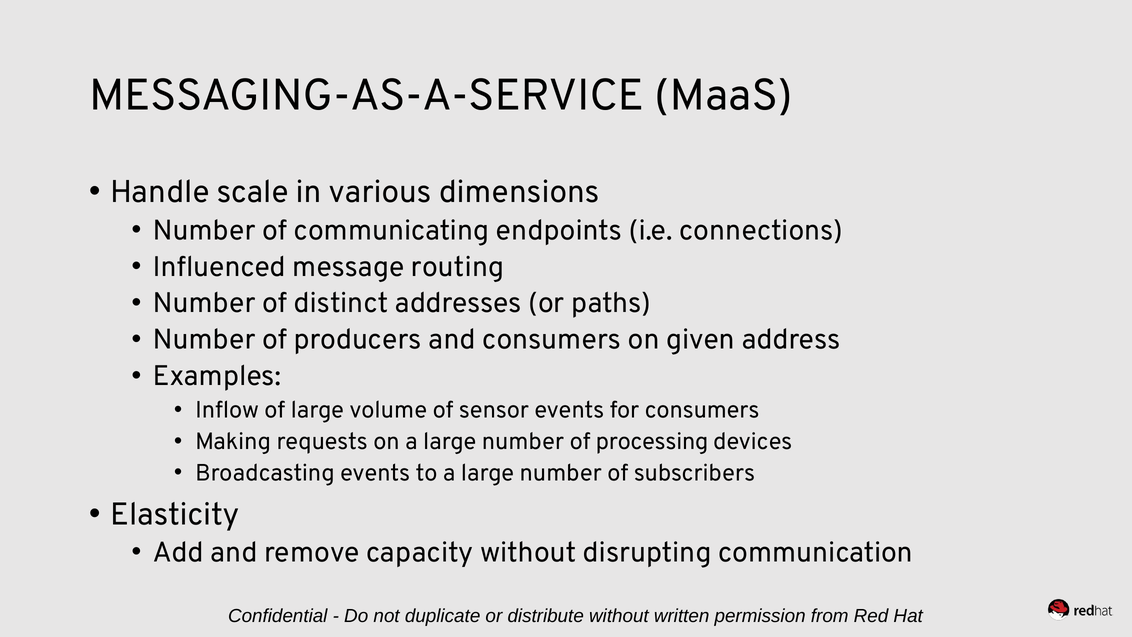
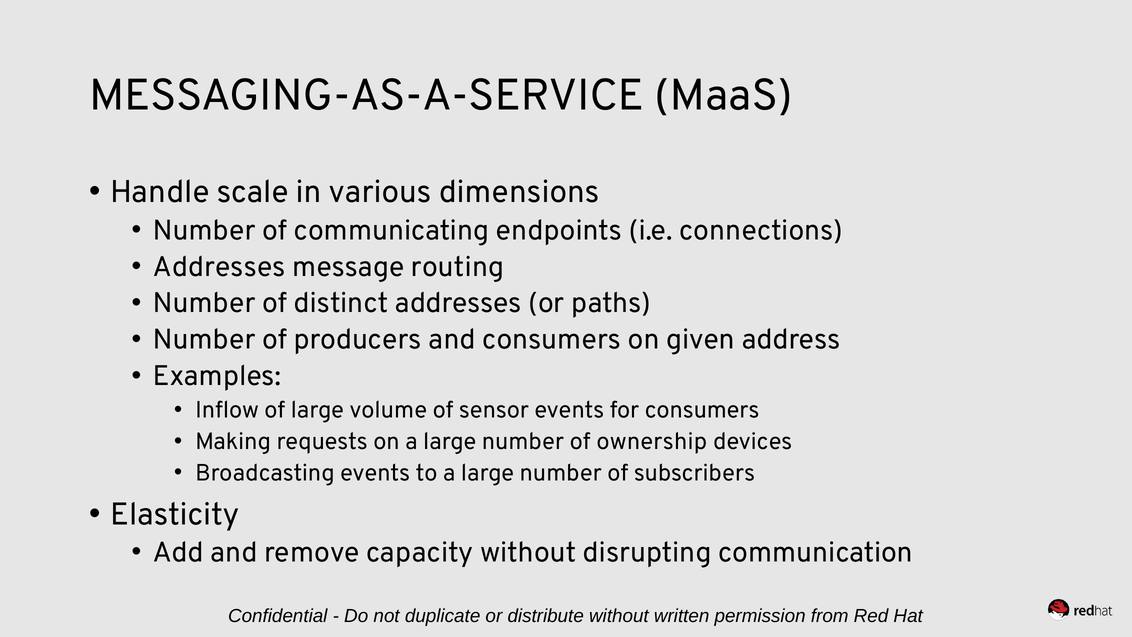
Influenced at (219, 267): Influenced -> Addresses
processing: processing -> ownership
